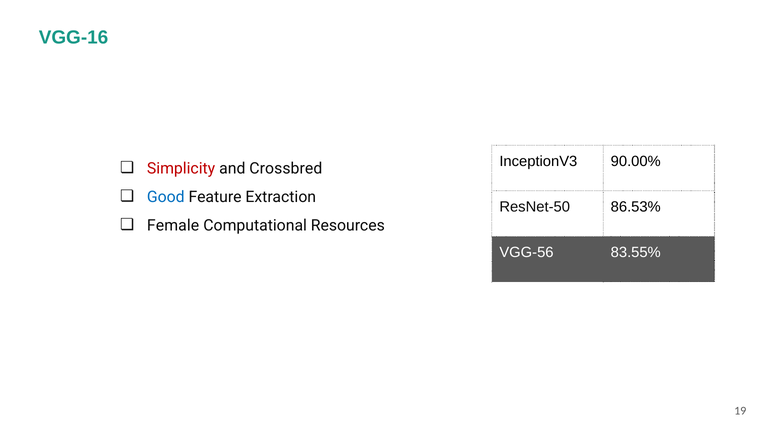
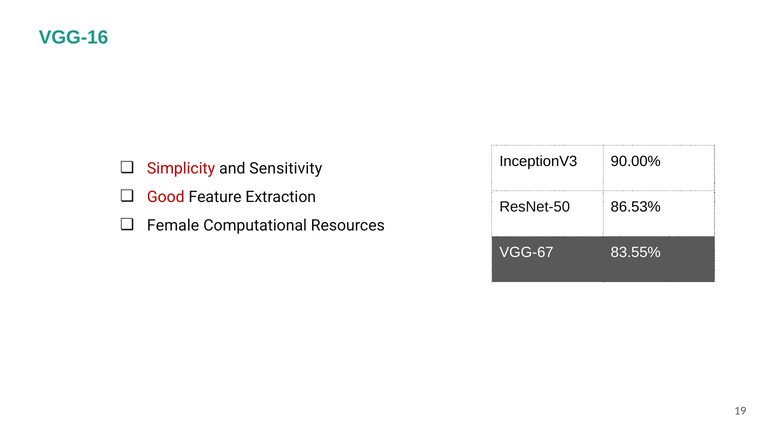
Crossbred: Crossbred -> Sensitivity
Good colour: blue -> red
VGG-56: VGG-56 -> VGG-67
